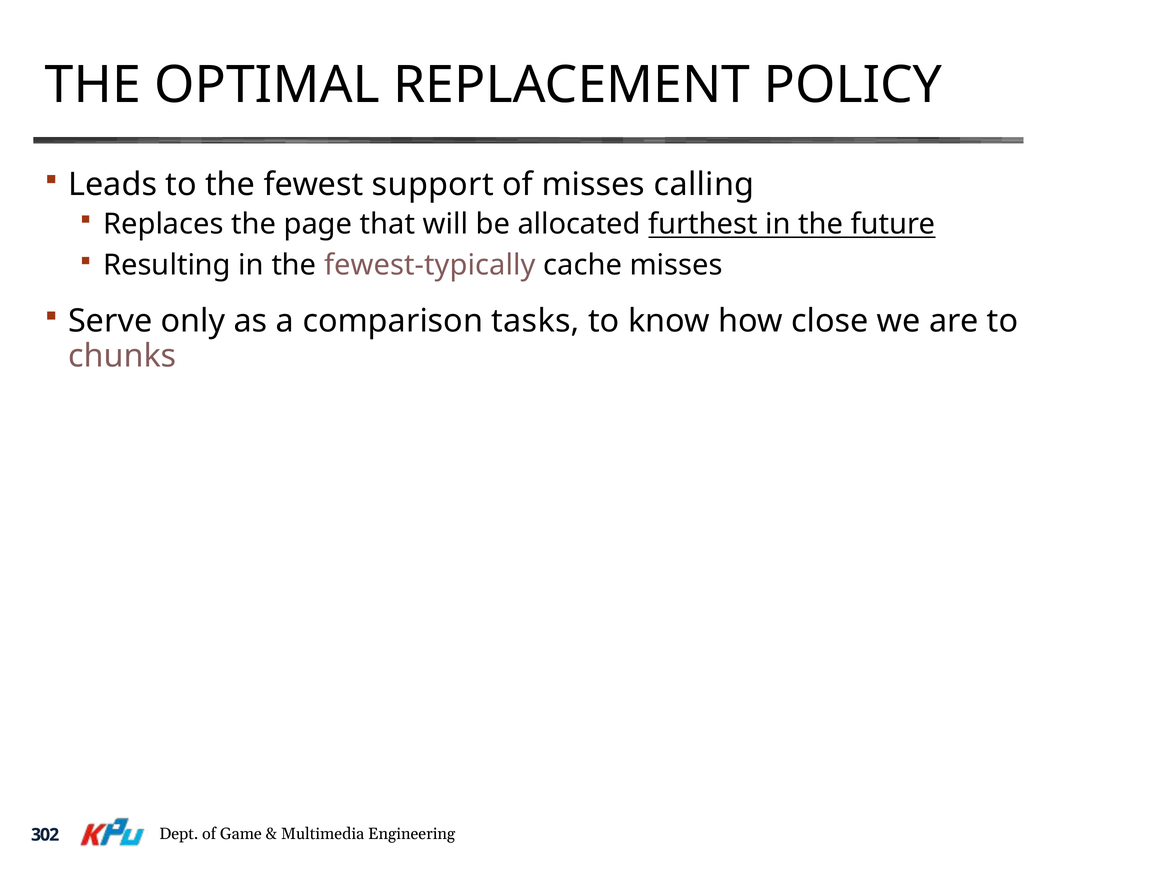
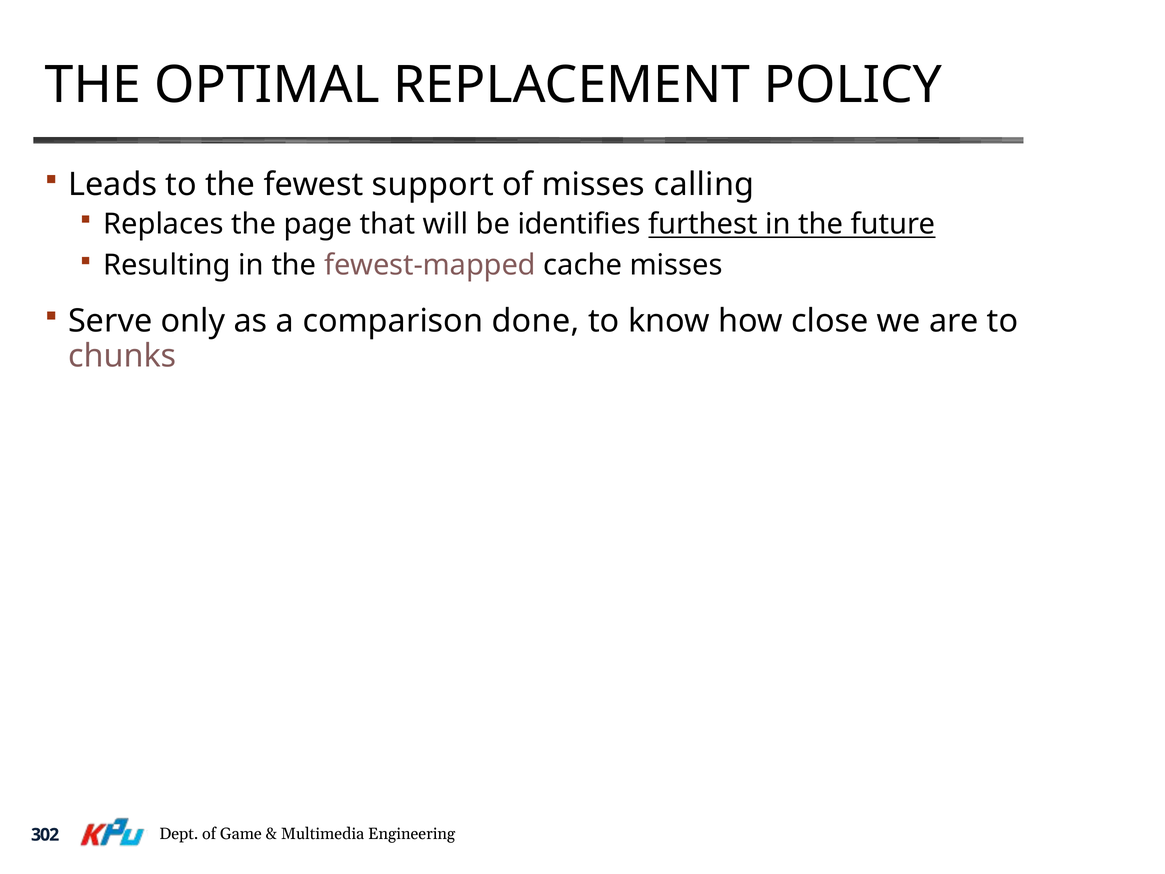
allocated: allocated -> identifies
fewest-typically: fewest-typically -> fewest-mapped
tasks: tasks -> done
